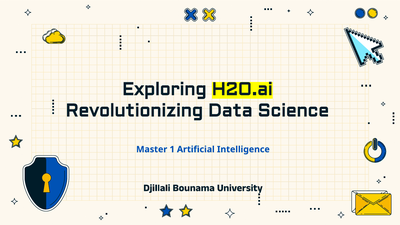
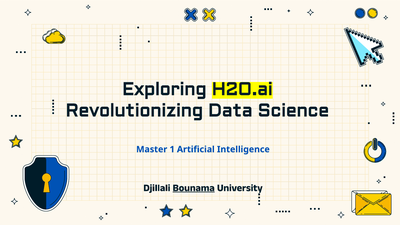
Bounama underline: none -> present
